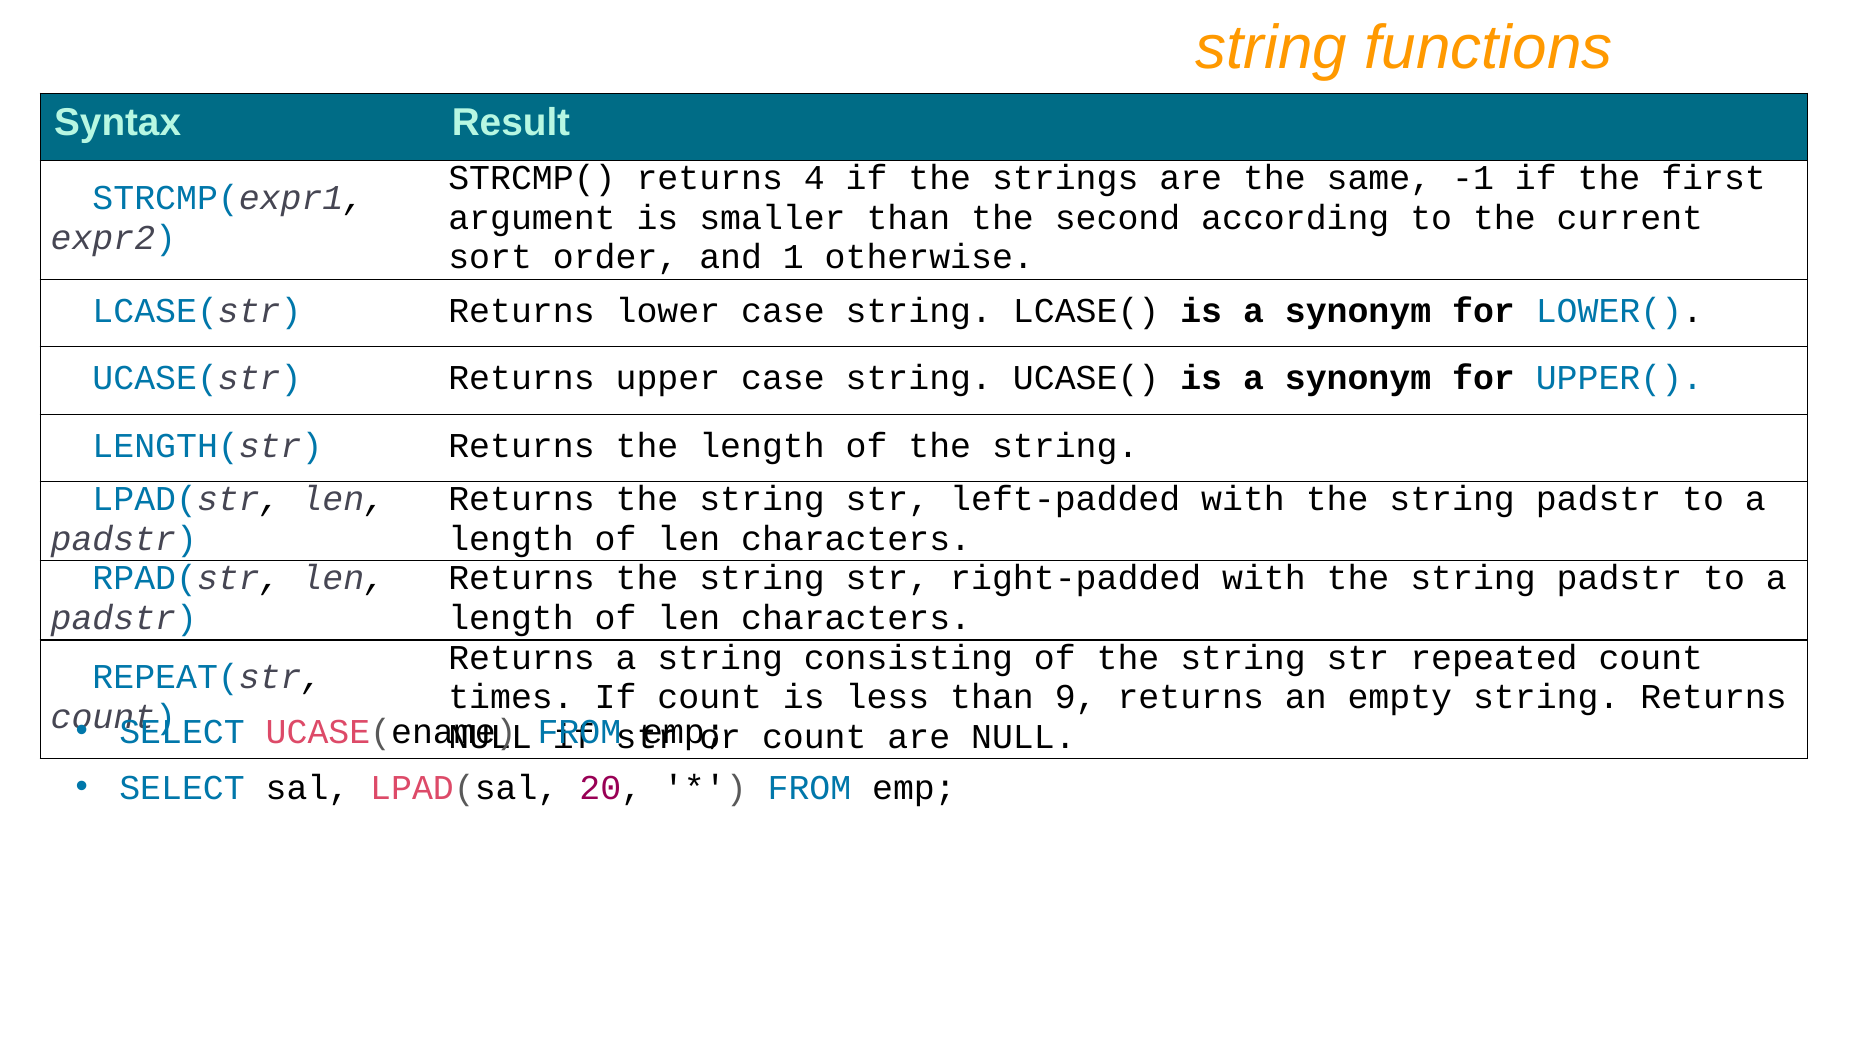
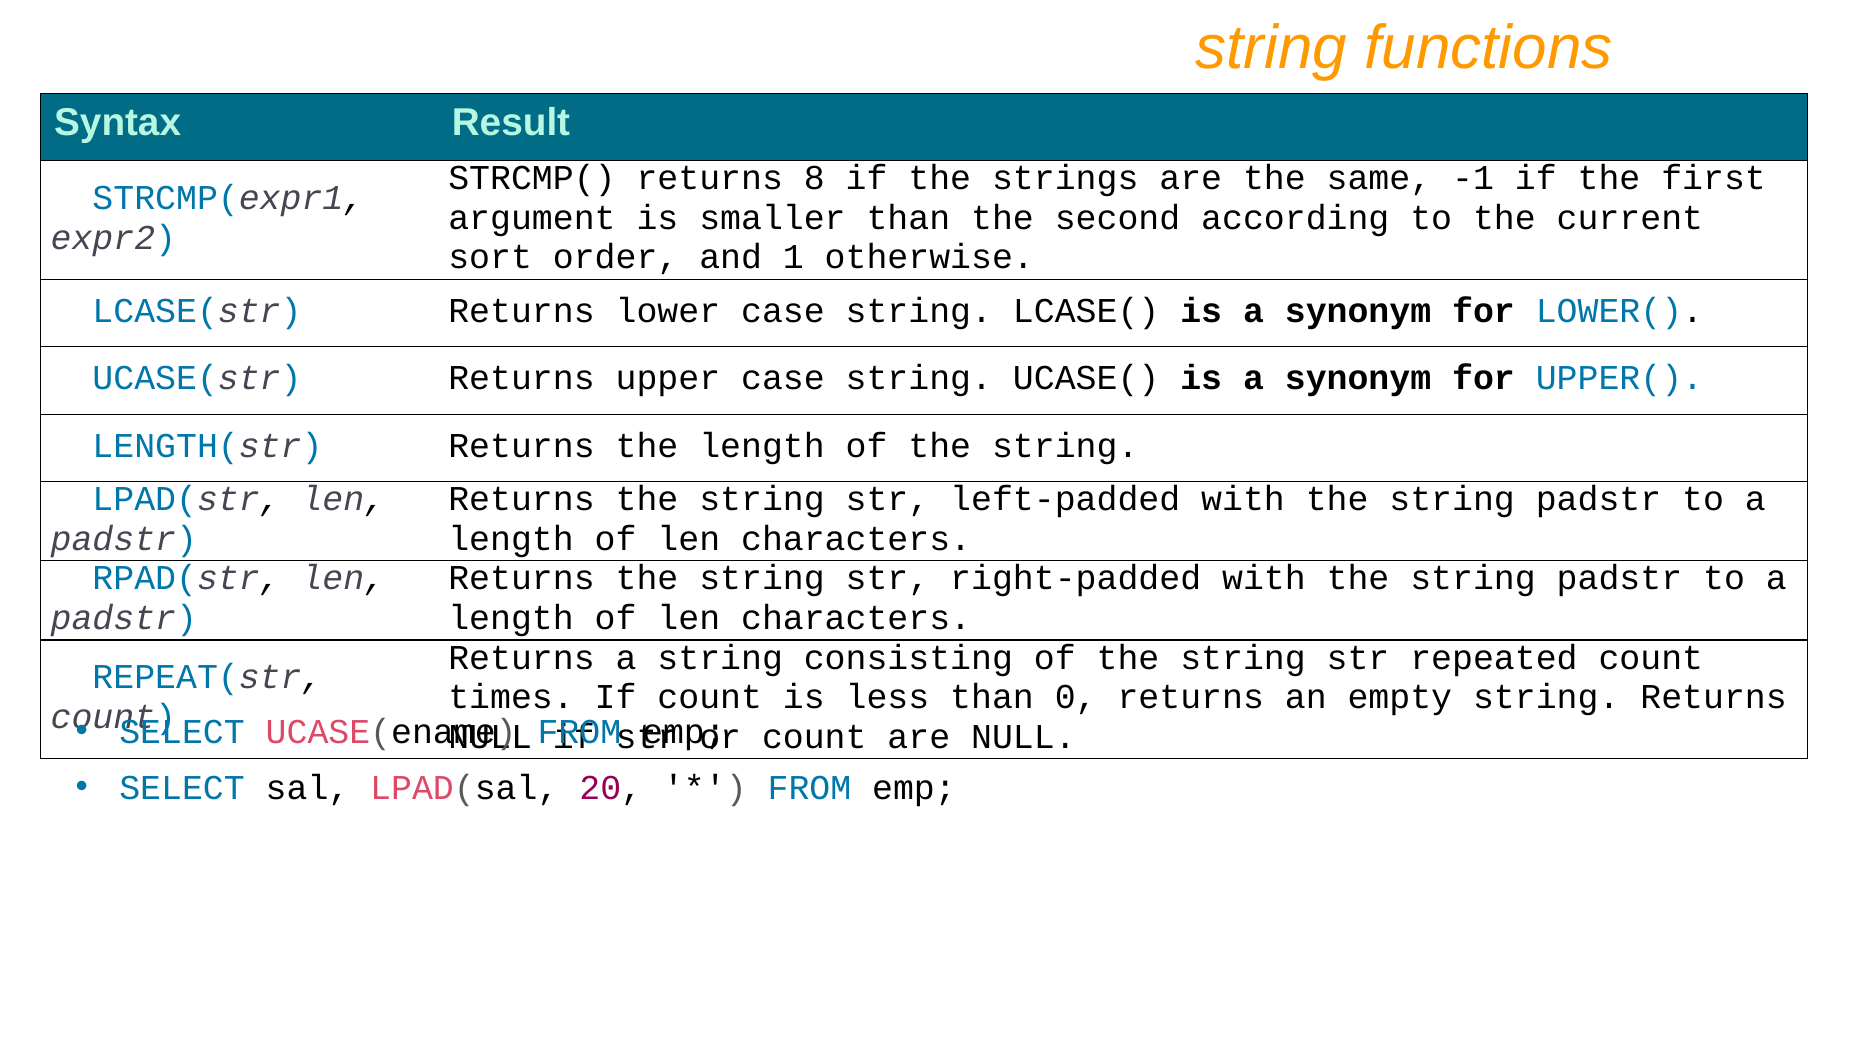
4: 4 -> 8
9: 9 -> 0
